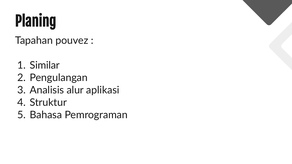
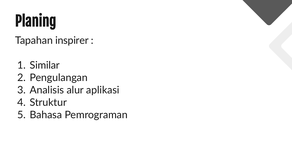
pouvez: pouvez -> inspirer
